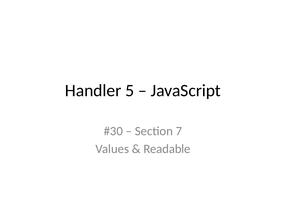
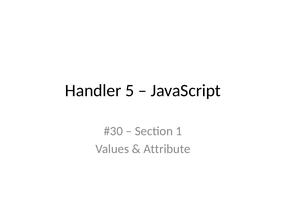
7: 7 -> 1
Readable: Readable -> Attribute
